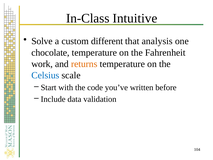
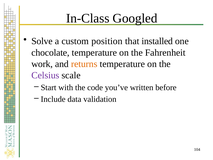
Intuitive: Intuitive -> Googled
different: different -> position
analysis: analysis -> installed
Celsius colour: blue -> purple
